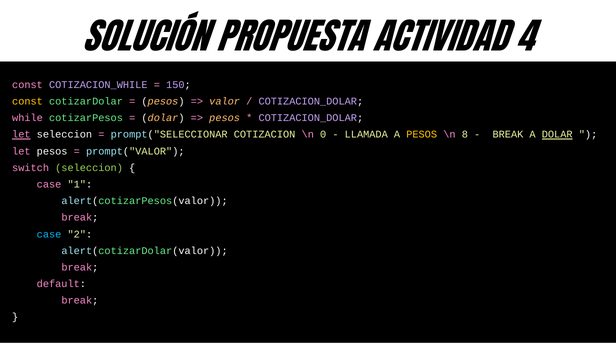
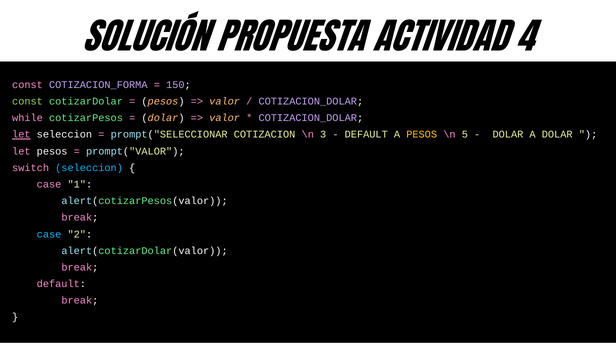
COTIZACION_WHILE: COTIZACION_WHILE -> COTIZACION_FORMA
const at (27, 102) colour: yellow -> light green
pesos at (225, 118): pesos -> valor
0: 0 -> 3
LLAMADA at (366, 135): LLAMADA -> DEFAULT
8: 8 -> 5
BREAK at (508, 135): BREAK -> DOLAR
DOLAR at (557, 135) underline: present -> none
seleccion at (89, 168) colour: light green -> light blue
